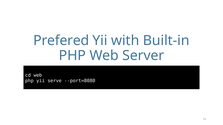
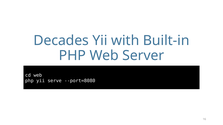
Prefered: Prefered -> Decades
